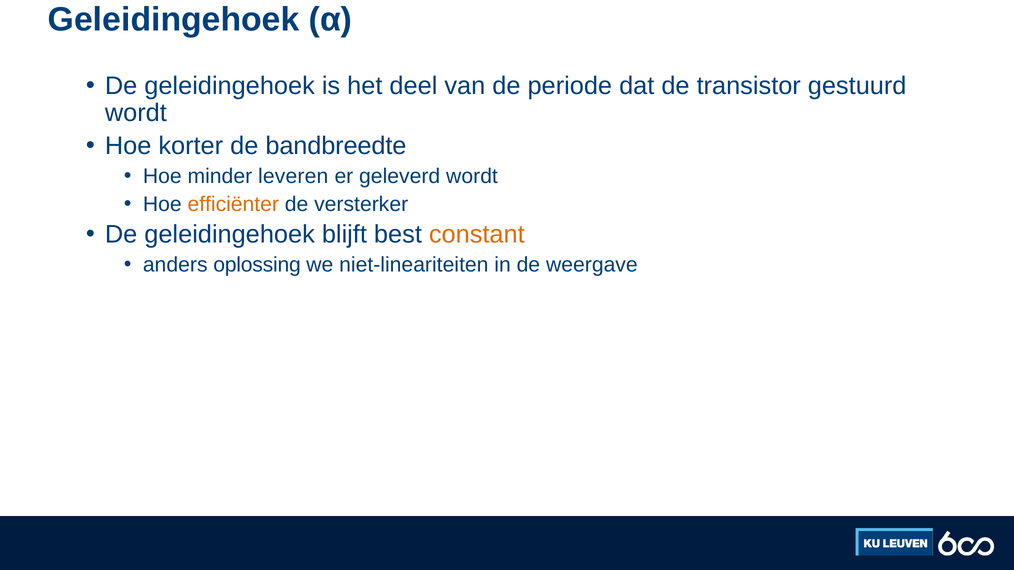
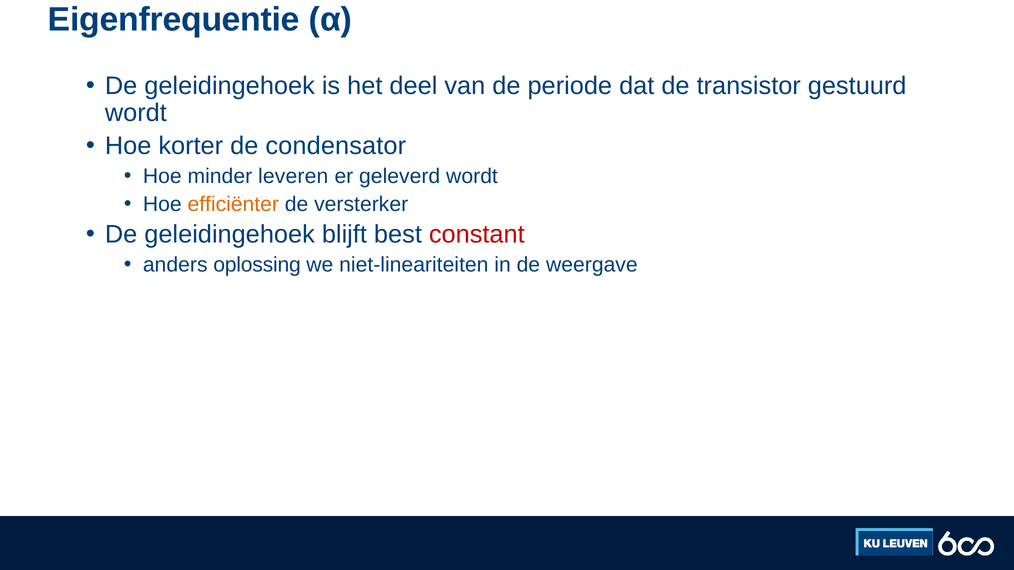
Geleidingehoek at (174, 19): Geleidingehoek -> Eigenfrequentie
bandbreedte: bandbreedte -> condensator
constant colour: orange -> red
